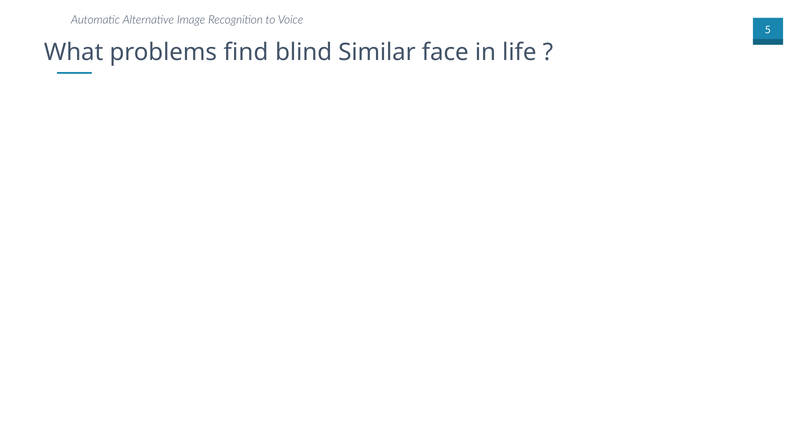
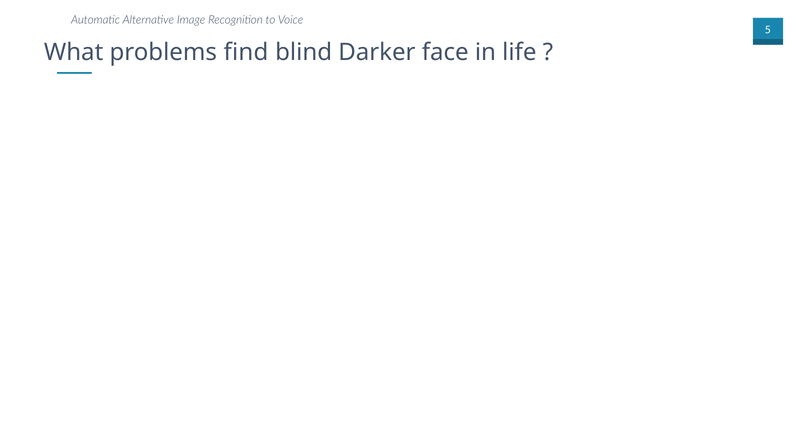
Similar: Similar -> Darker
